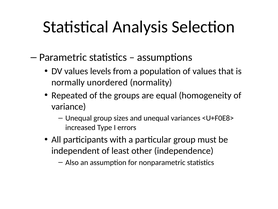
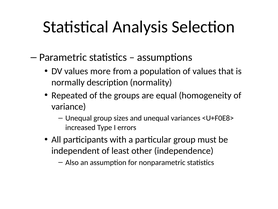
levels: levels -> more
unordered: unordered -> description
